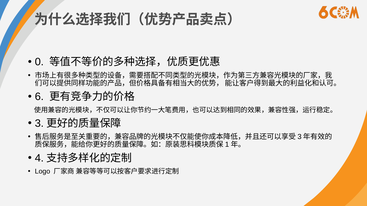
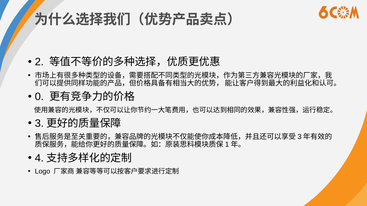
0: 0 -> 2
6: 6 -> 0
